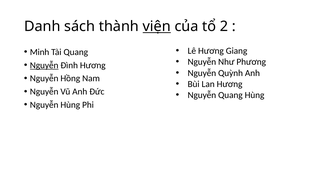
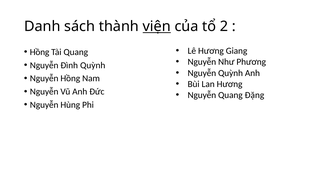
Minh at (40, 52): Minh -> Hồng
Nguyễn at (44, 65) underline: present -> none
Đình Hương: Hương -> Quỳnh
Quang Hùng: Hùng -> Đặng
